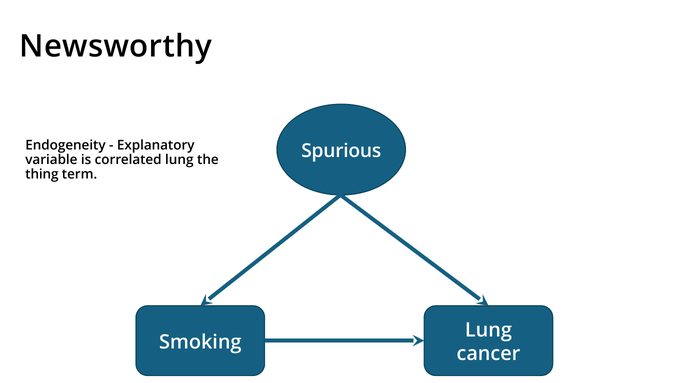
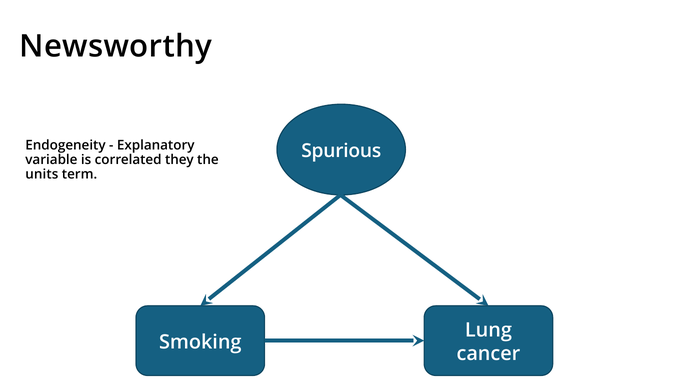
correlated lung: lung -> they
thing: thing -> units
